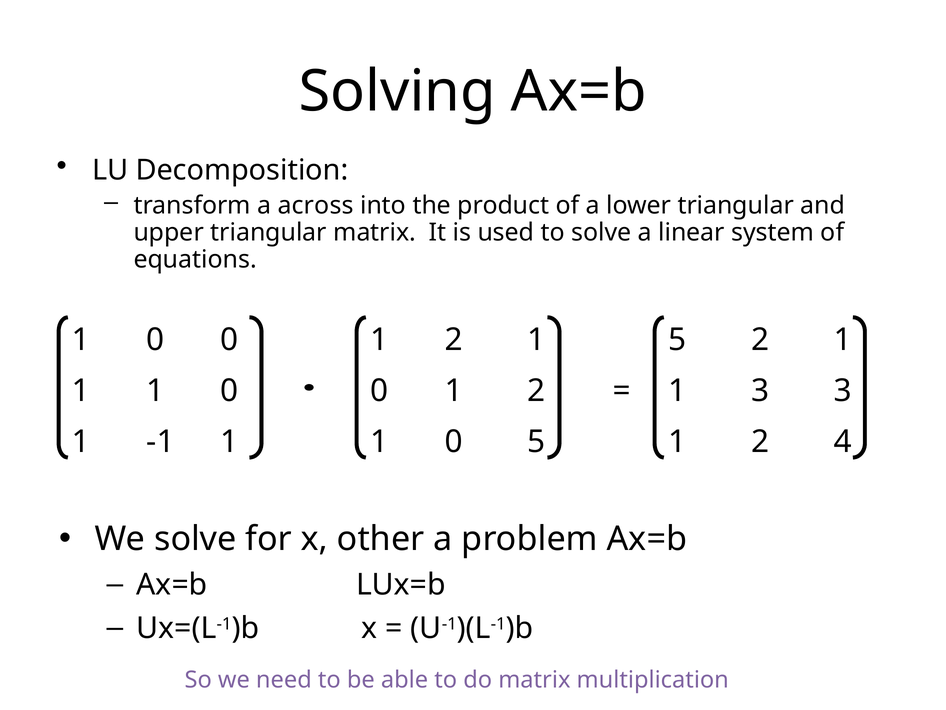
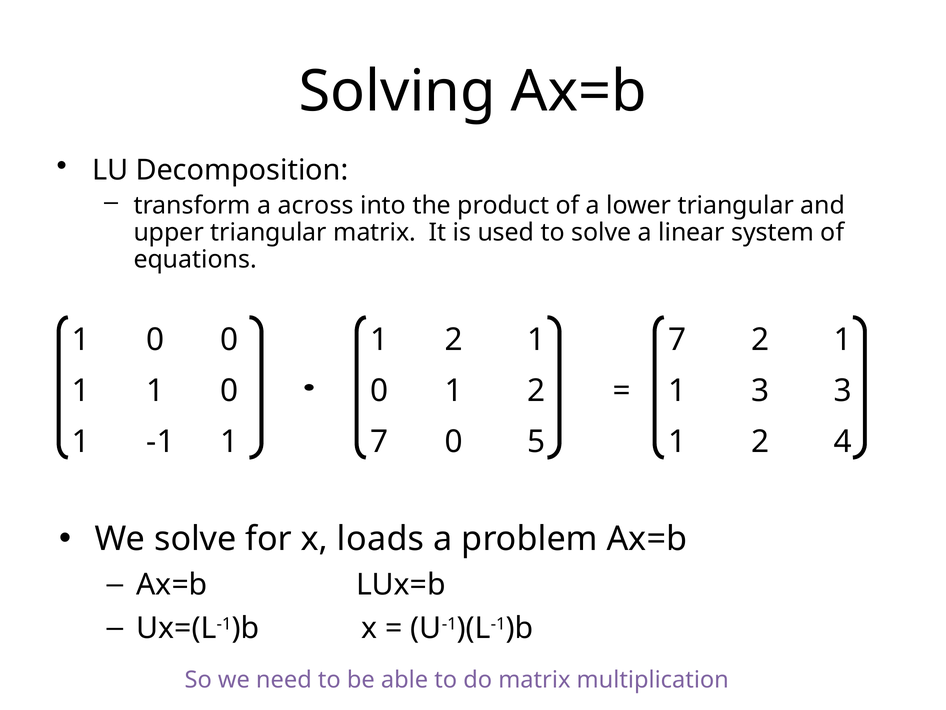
2 1 5: 5 -> 7
-1 1 1: 1 -> 7
other: other -> loads
